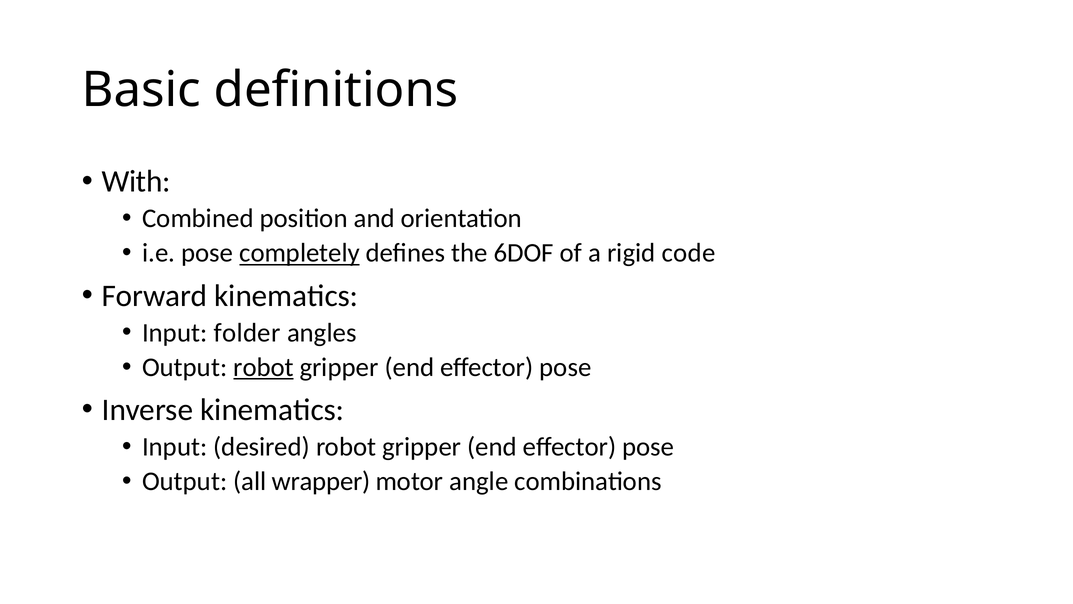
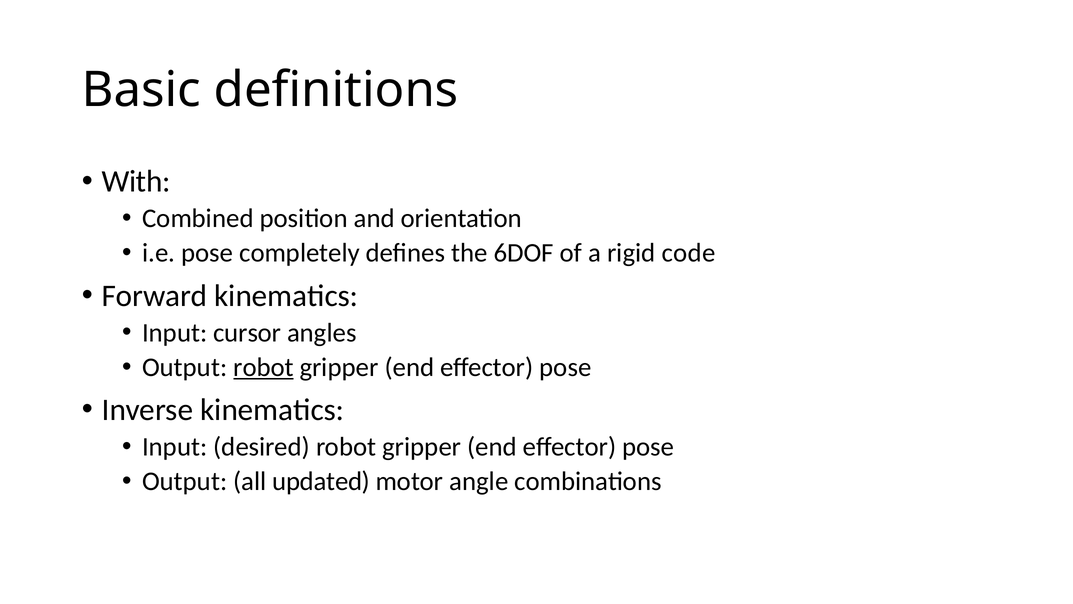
completely underline: present -> none
folder: folder -> cursor
wrapper: wrapper -> updated
